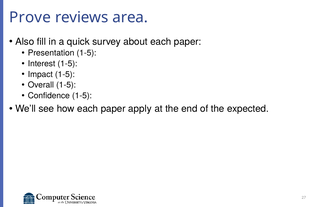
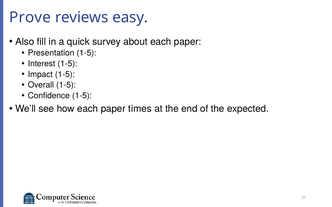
area: area -> easy
apply: apply -> times
